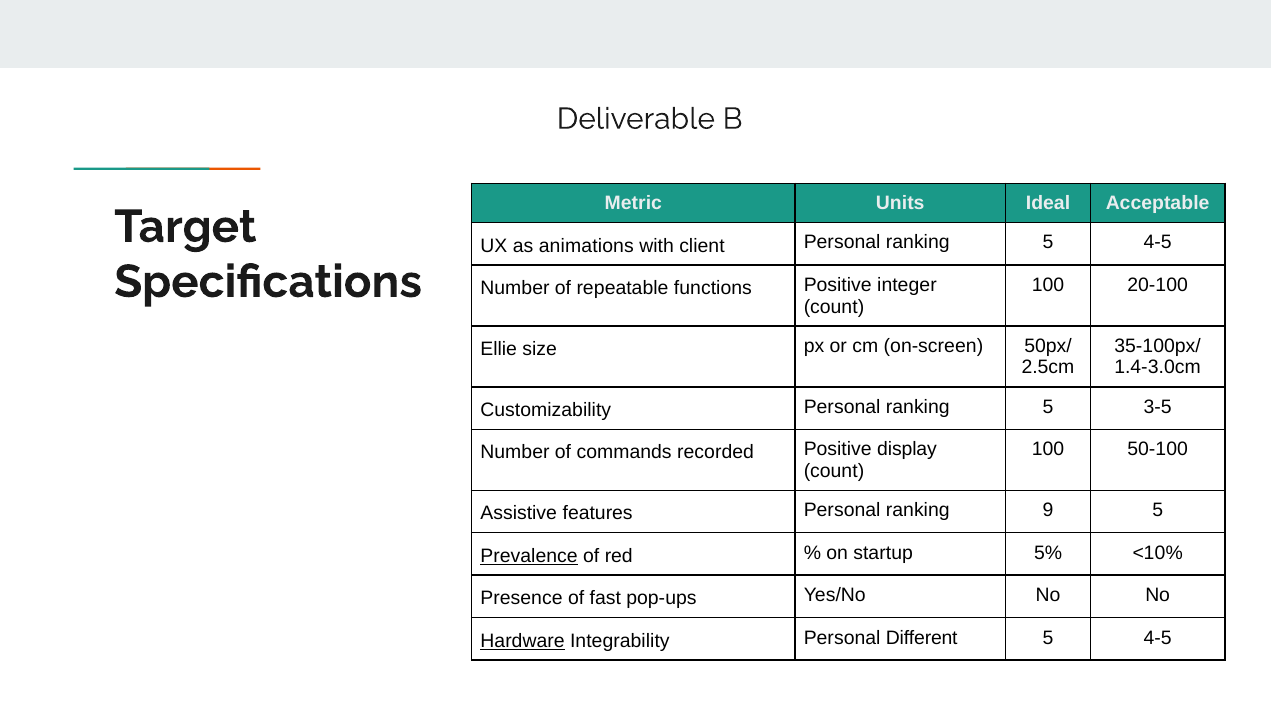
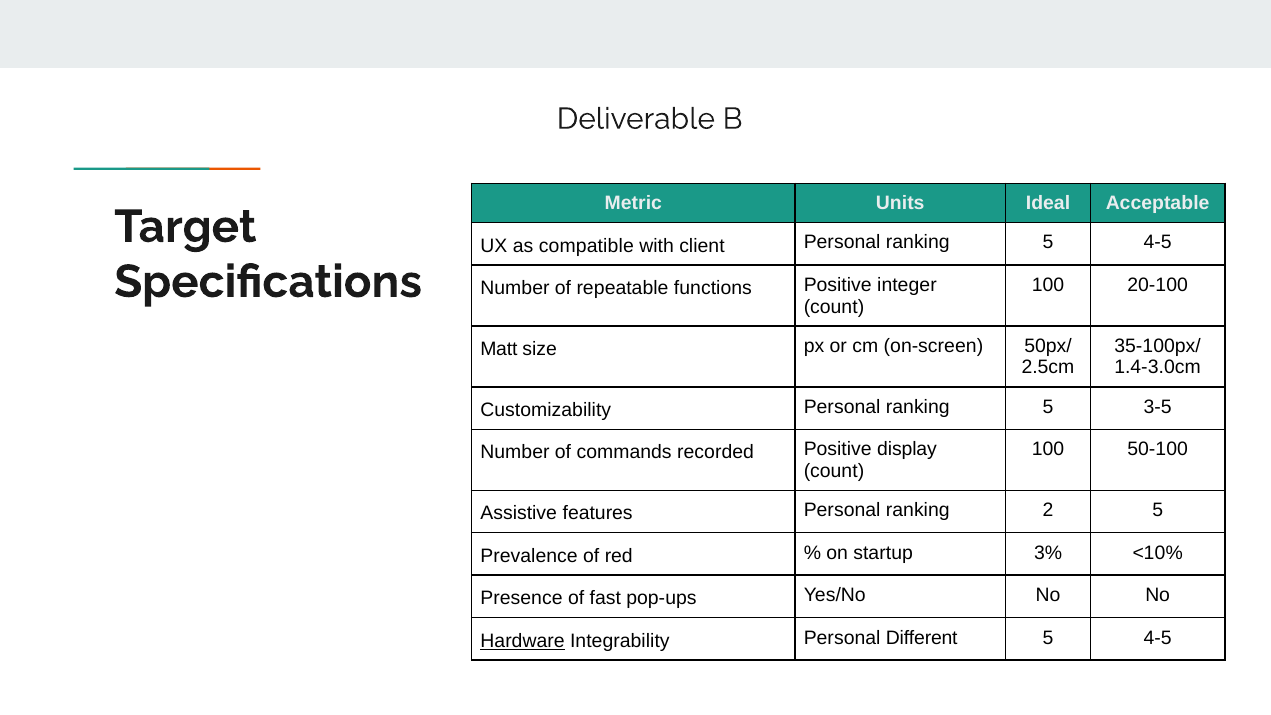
animations: animations -> compatible
Ellie: Ellie -> Matt
9: 9 -> 2
Prevalence underline: present -> none
5%: 5% -> 3%
